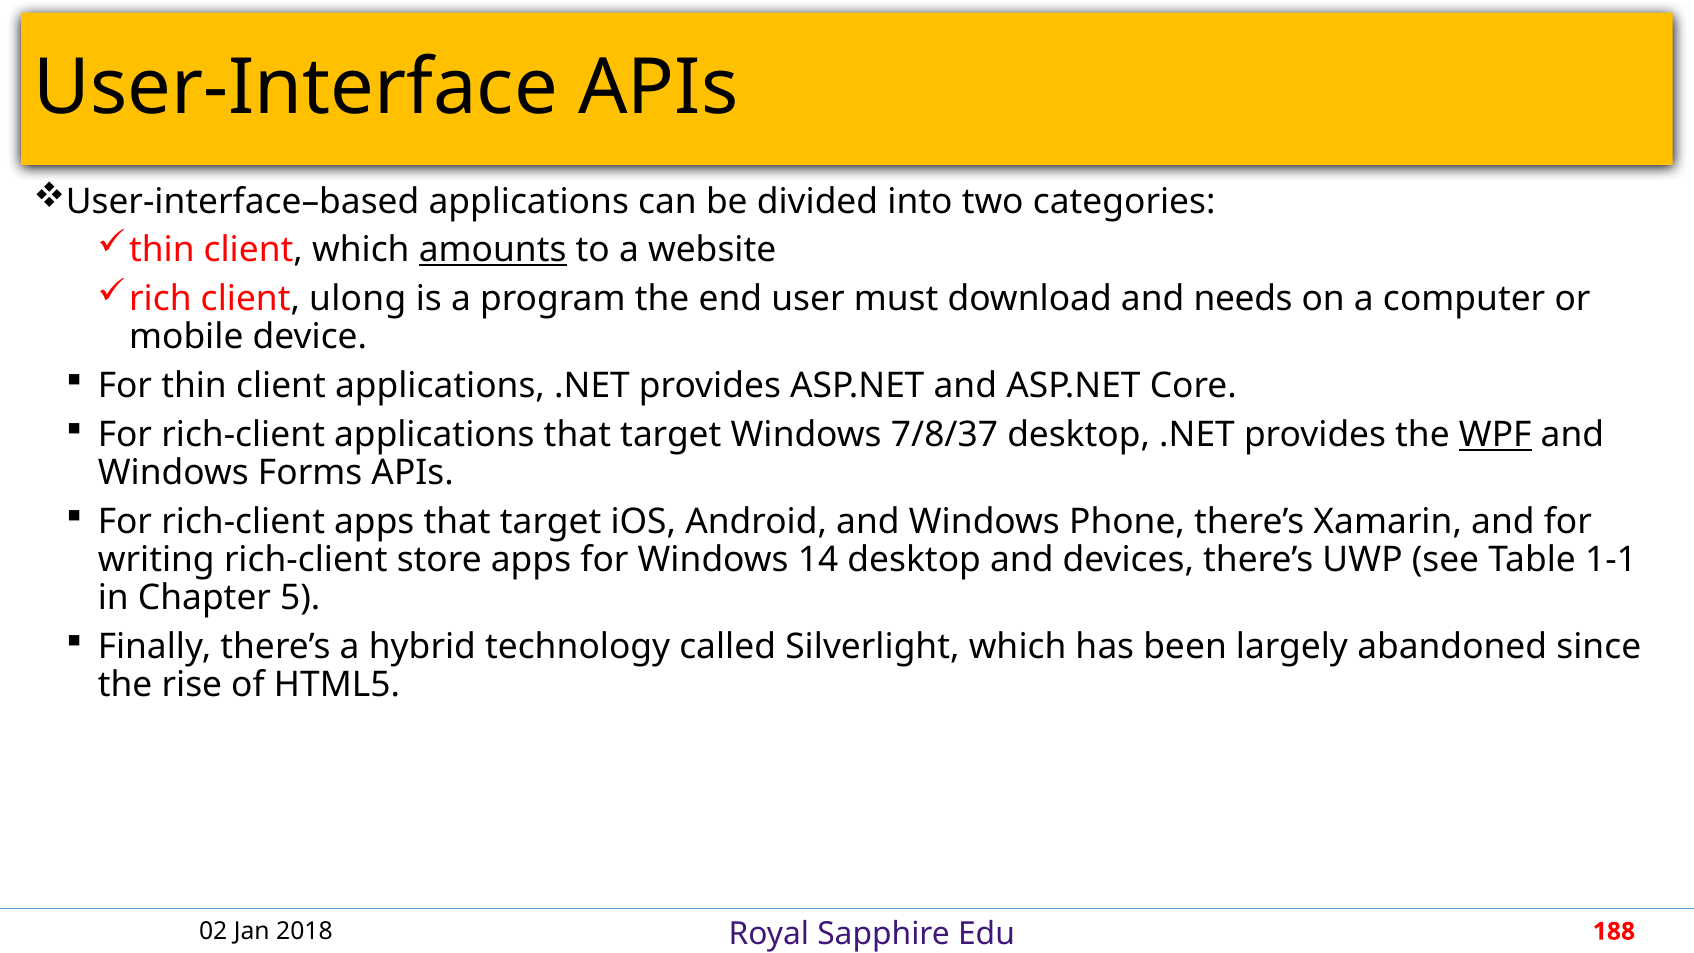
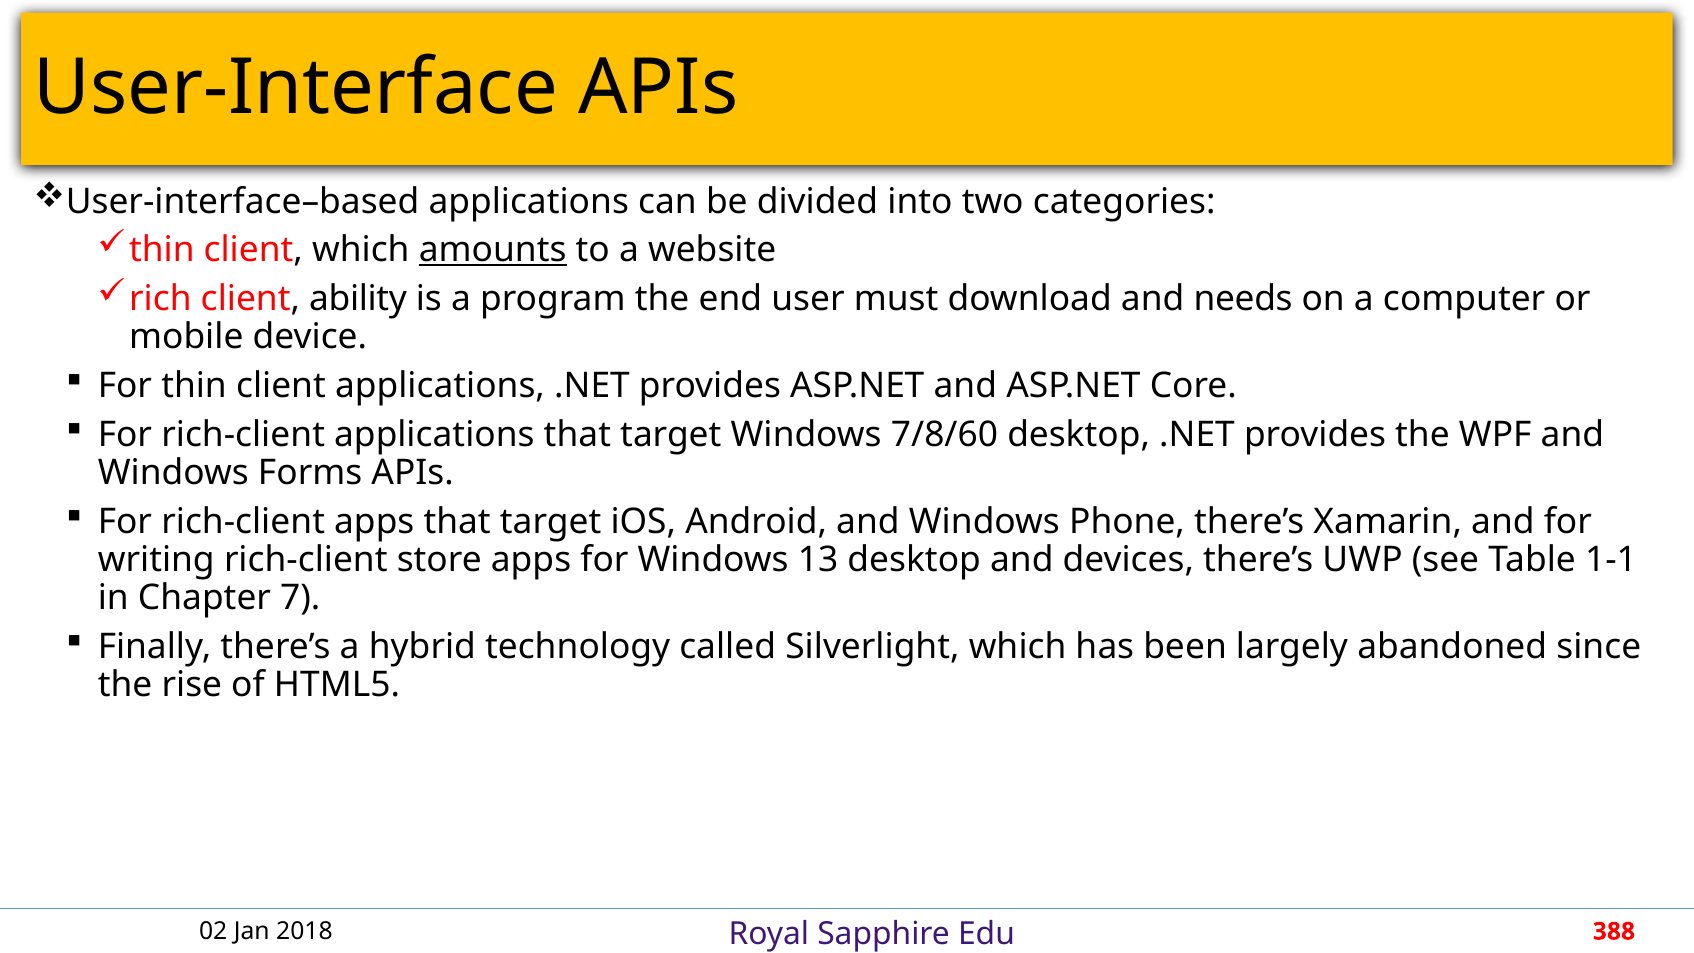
ulong: ulong -> ability
7/8/37: 7/8/37 -> 7/8/60
WPF underline: present -> none
14: 14 -> 13
5: 5 -> 7
188: 188 -> 388
